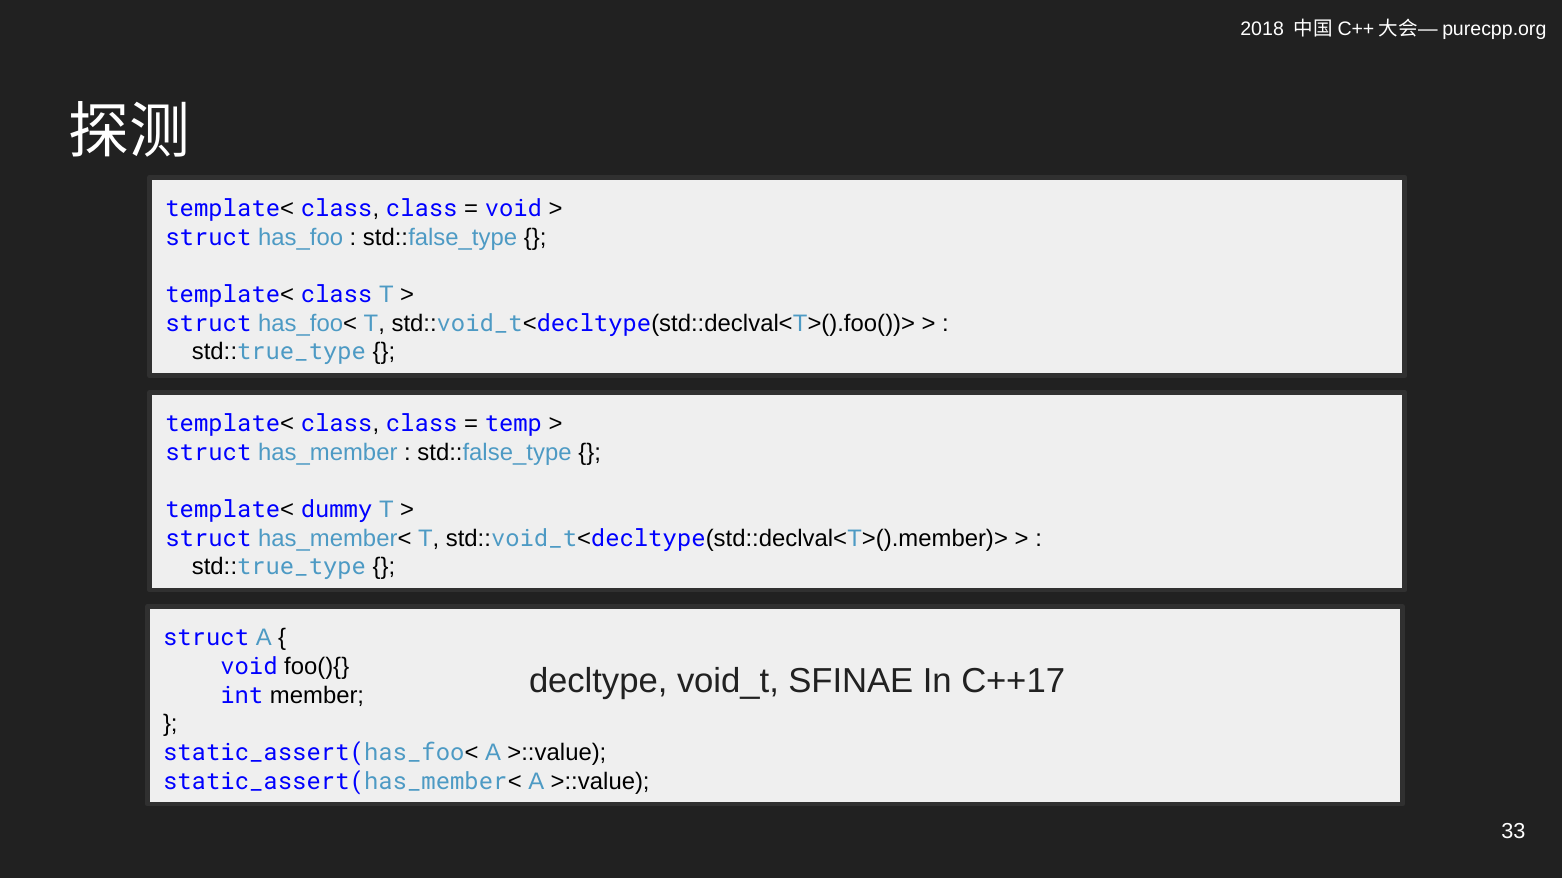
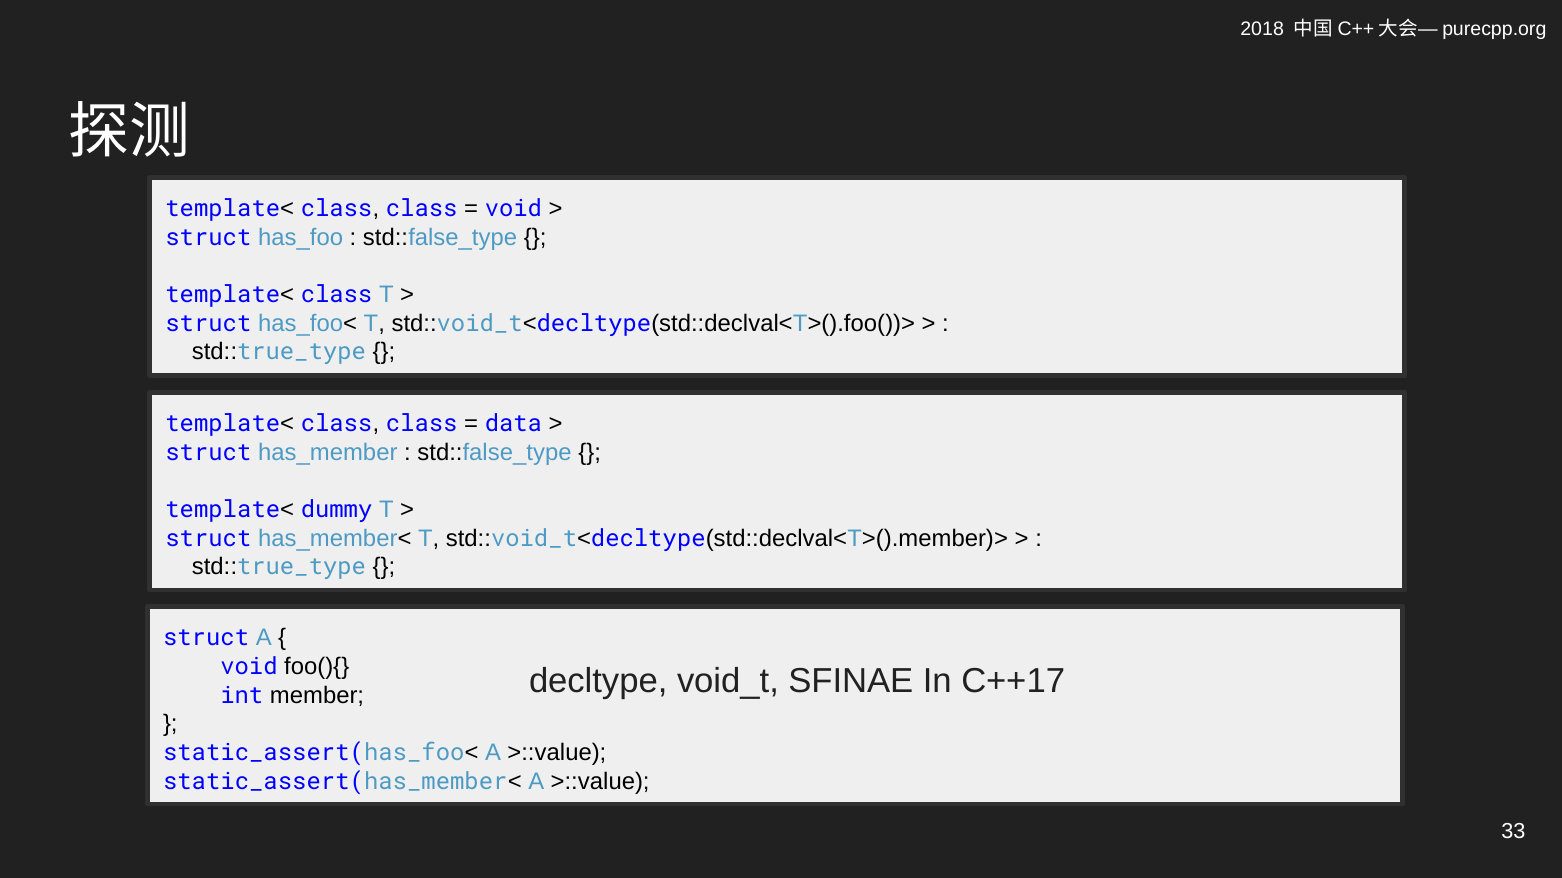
temp: temp -> data
